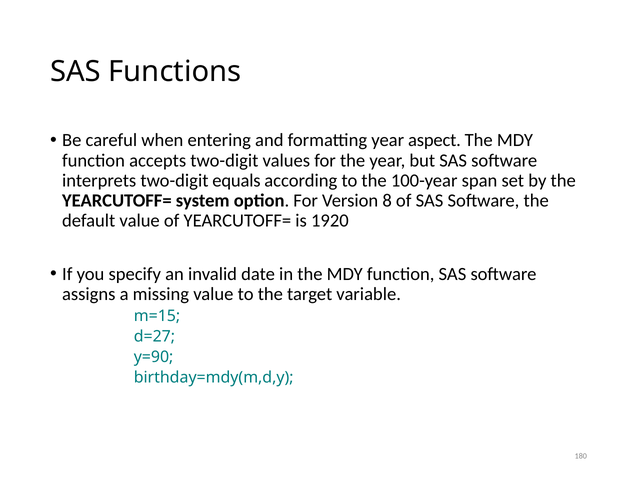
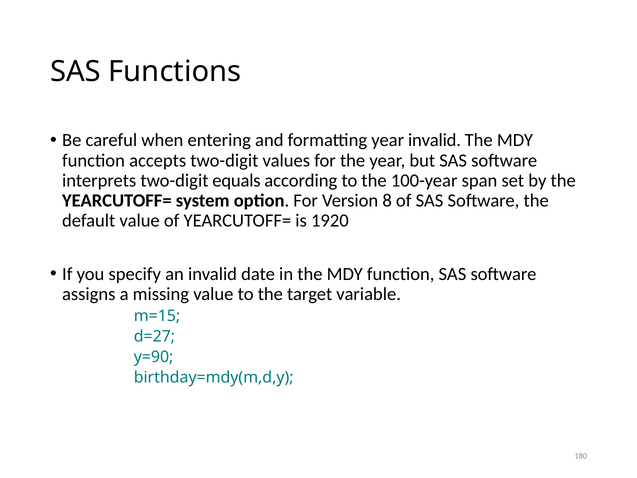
year aspect: aspect -> invalid
